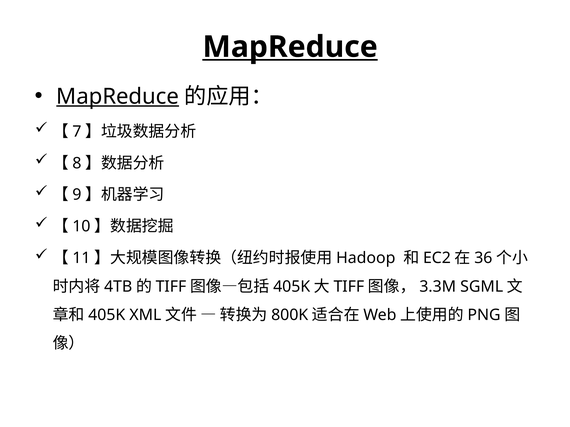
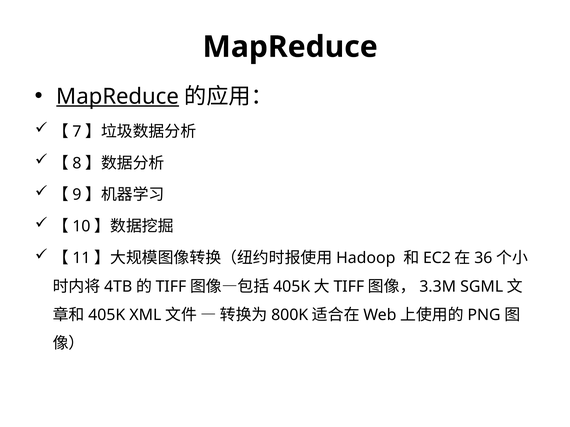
MapReduce at (290, 47) underline: present -> none
